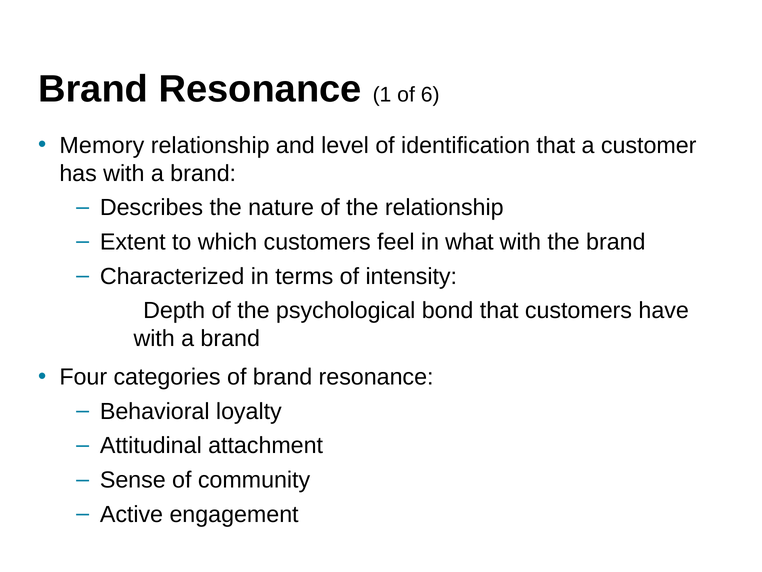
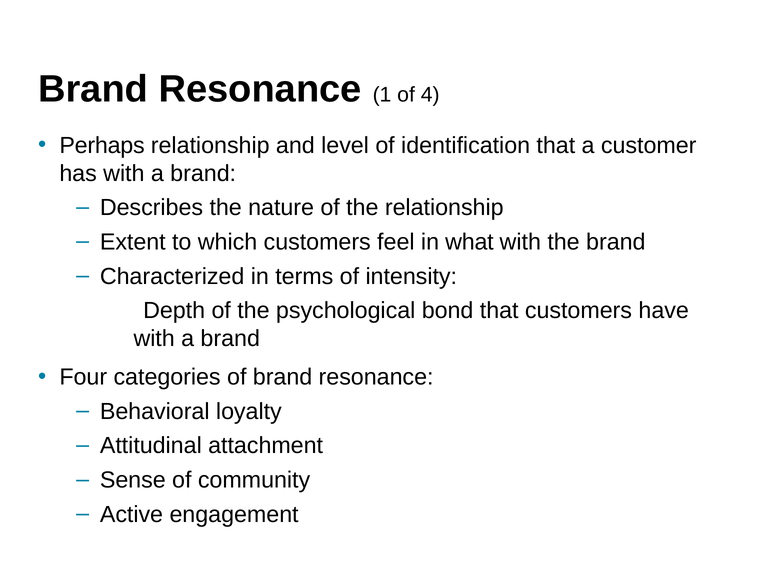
6: 6 -> 4
Memory: Memory -> Perhaps
